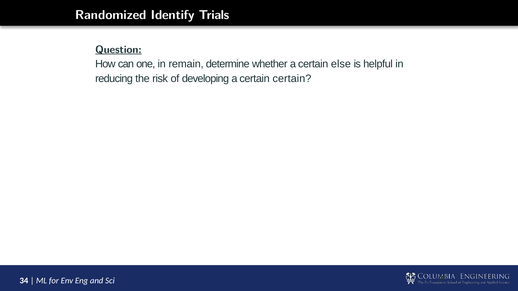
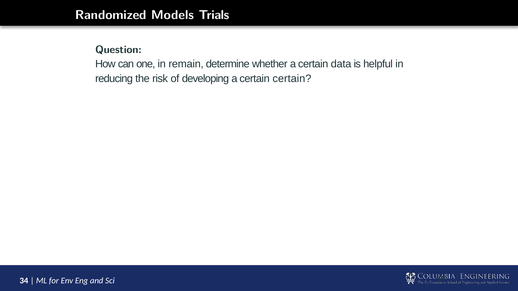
Identify: Identify -> Models
Question underline: present -> none
else: else -> data
